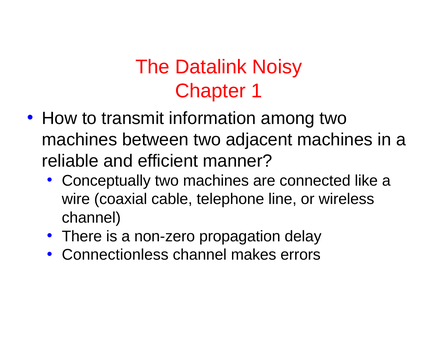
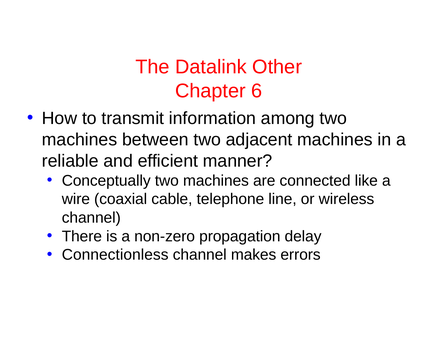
Noisy: Noisy -> Other
1: 1 -> 6
